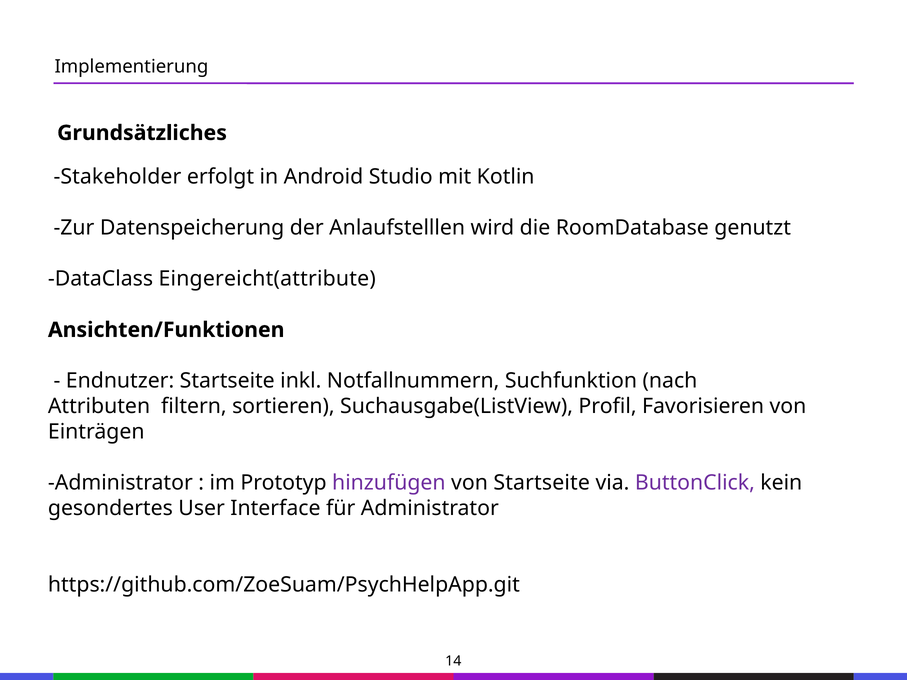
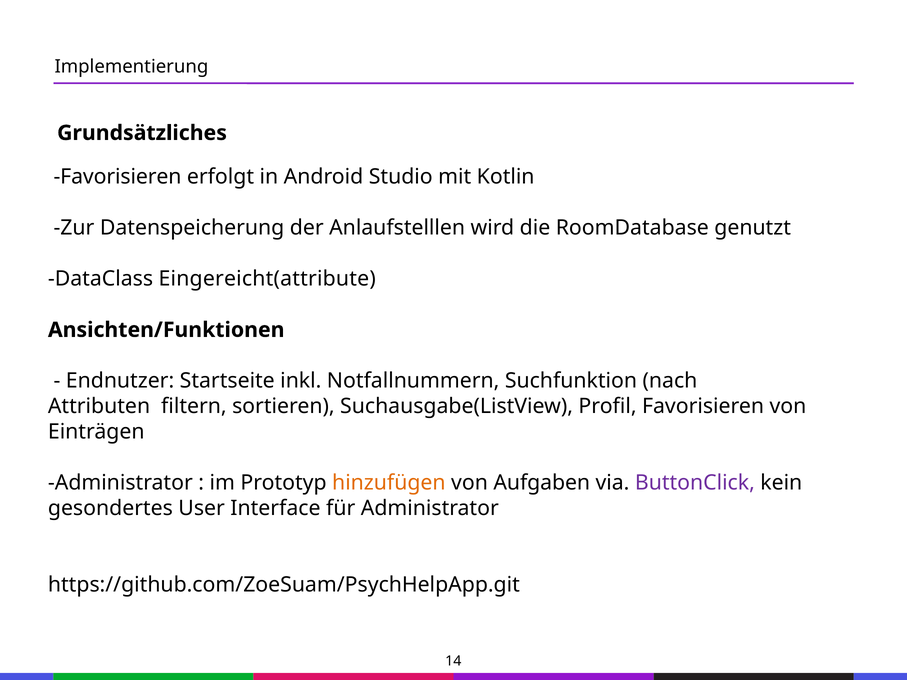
Stakeholder at (117, 177): Stakeholder -> Favorisieren
hinzufügen colour: purple -> orange
von Startseite: Startseite -> Aufgaben
